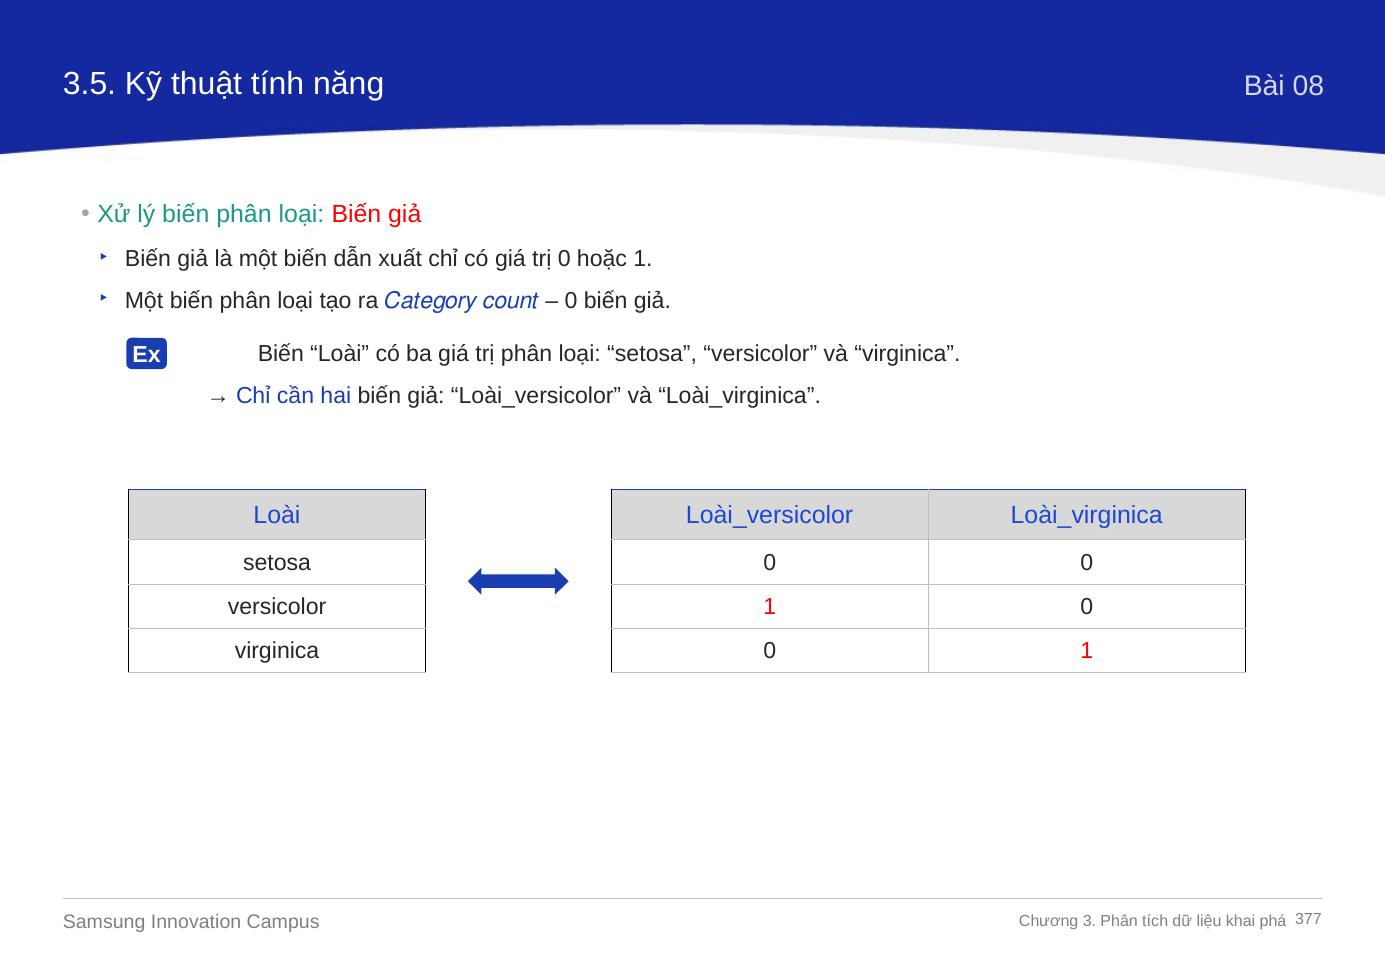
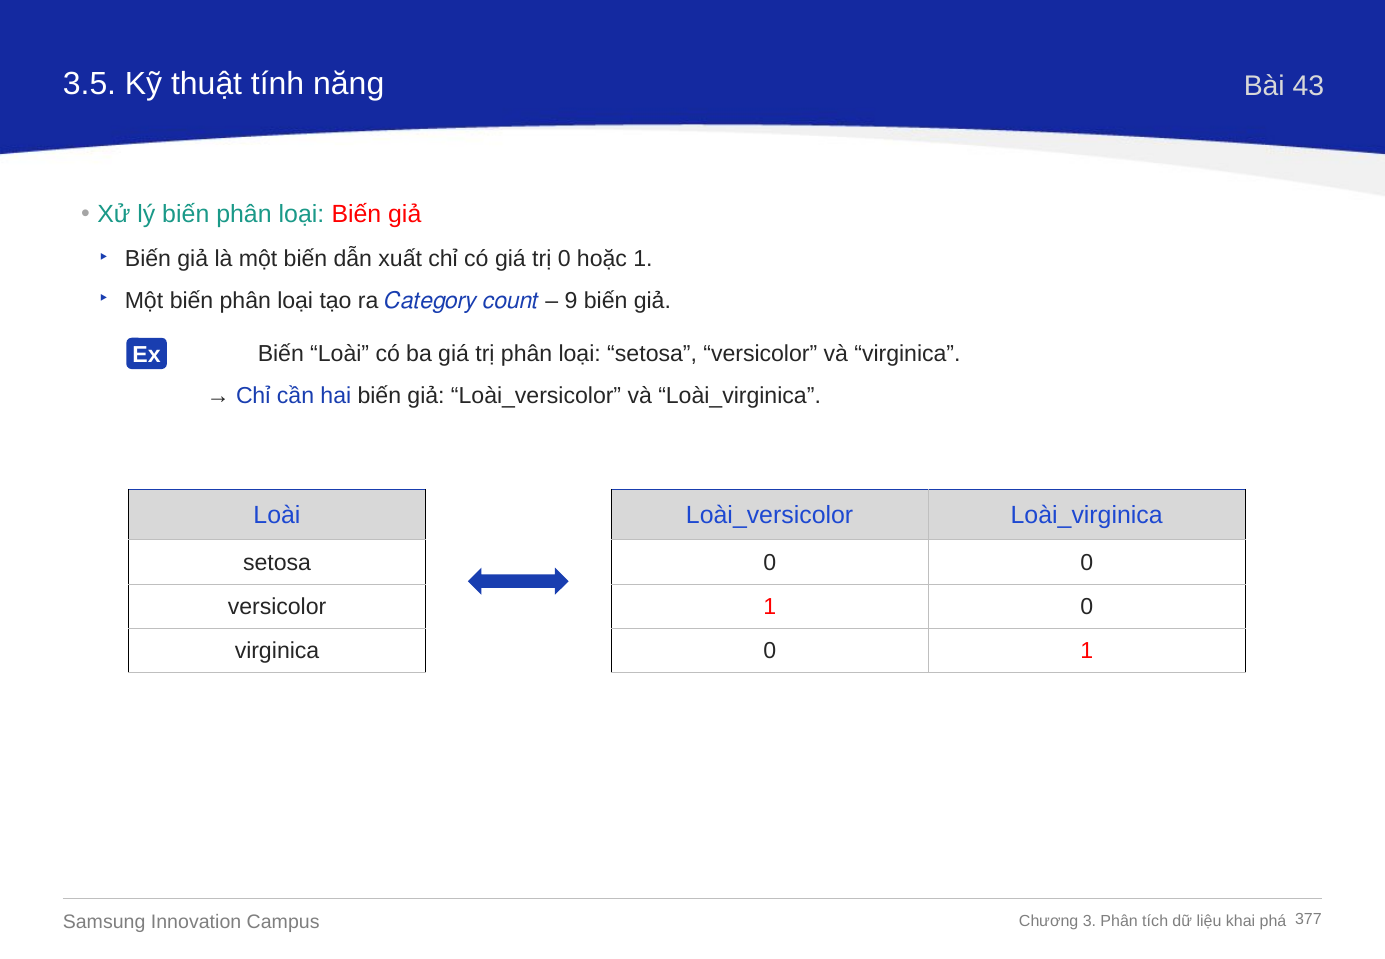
08: 08 -> 43
0 at (571, 301): 0 -> 9
